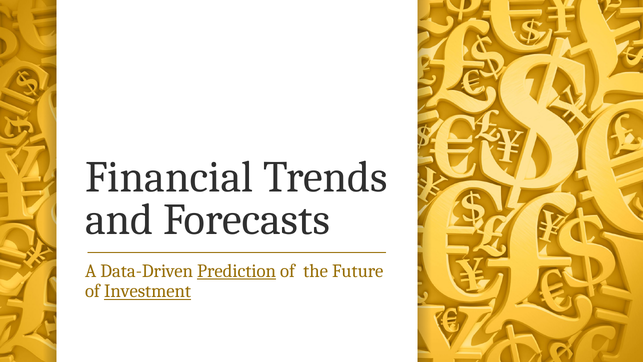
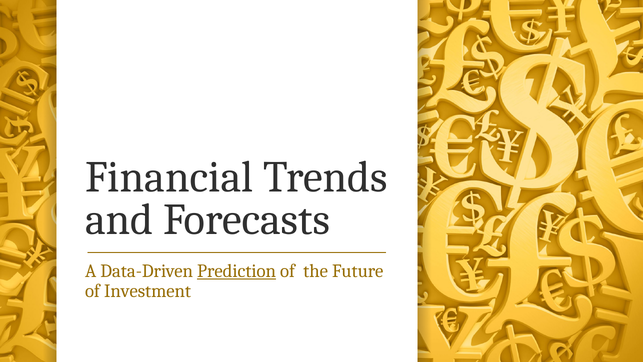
Investment underline: present -> none
